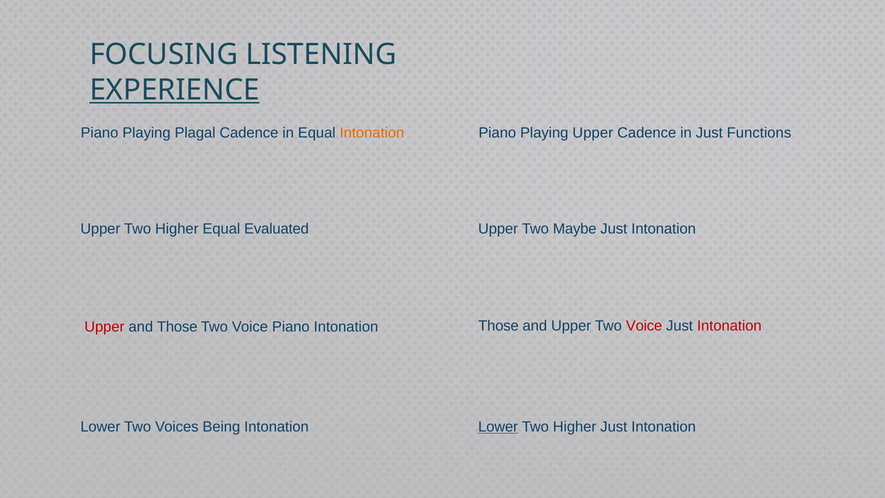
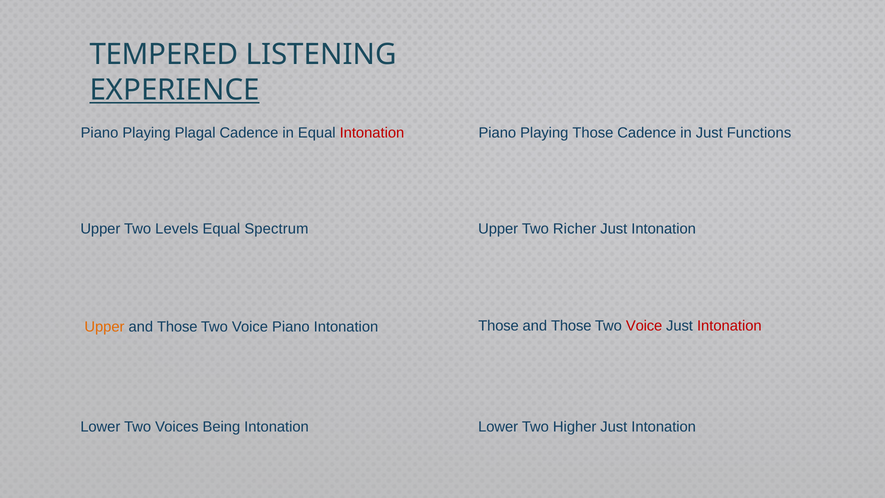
FOCUSING: FOCUSING -> TEMPERED
Intonation at (372, 133) colour: orange -> red
Playing Upper: Upper -> Those
Upper Two Higher: Higher -> Levels
Evaluated: Evaluated -> Spectrum
Maybe: Maybe -> Richer
Upper at (104, 327) colour: red -> orange
Upper at (571, 326): Upper -> Those
Lower at (498, 427) underline: present -> none
